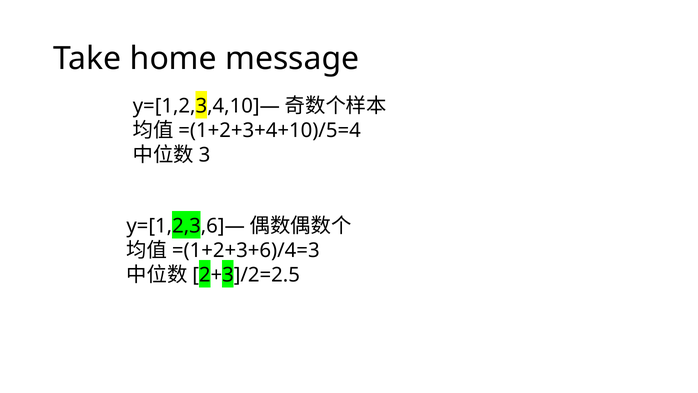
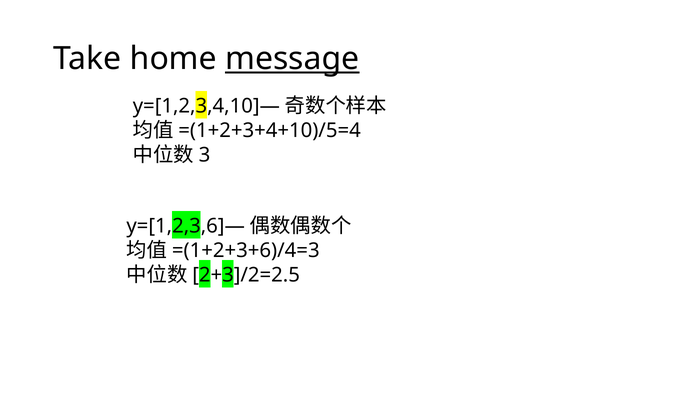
message underline: none -> present
